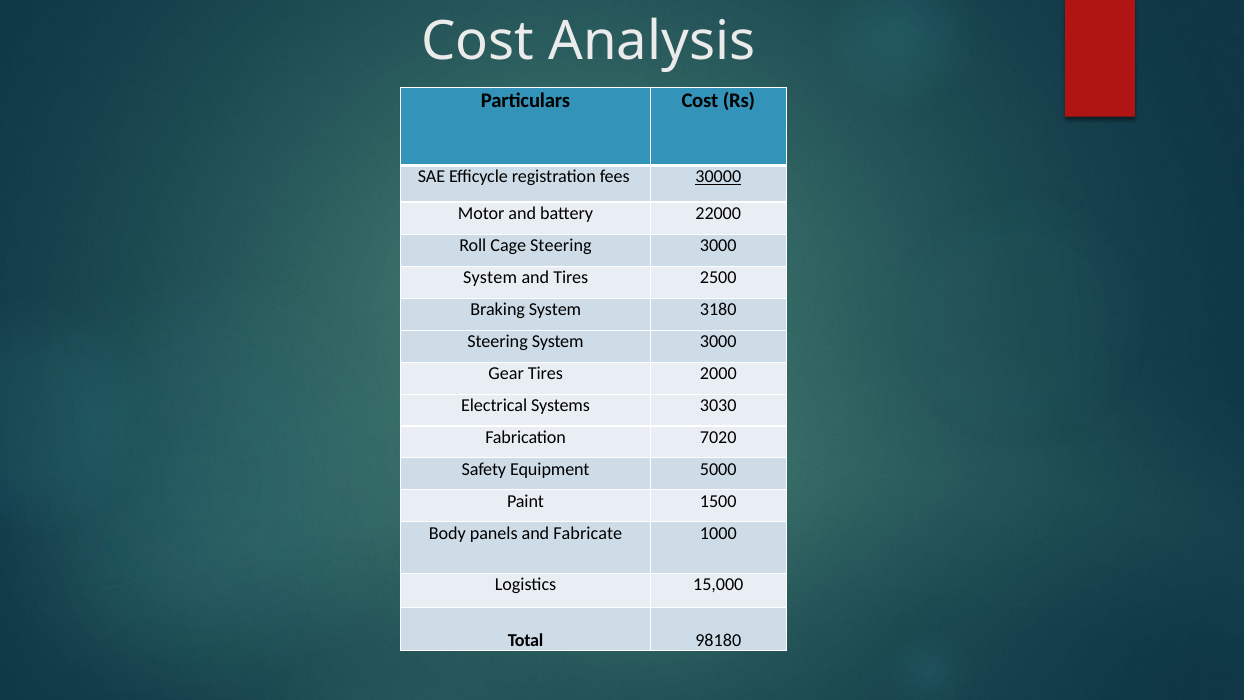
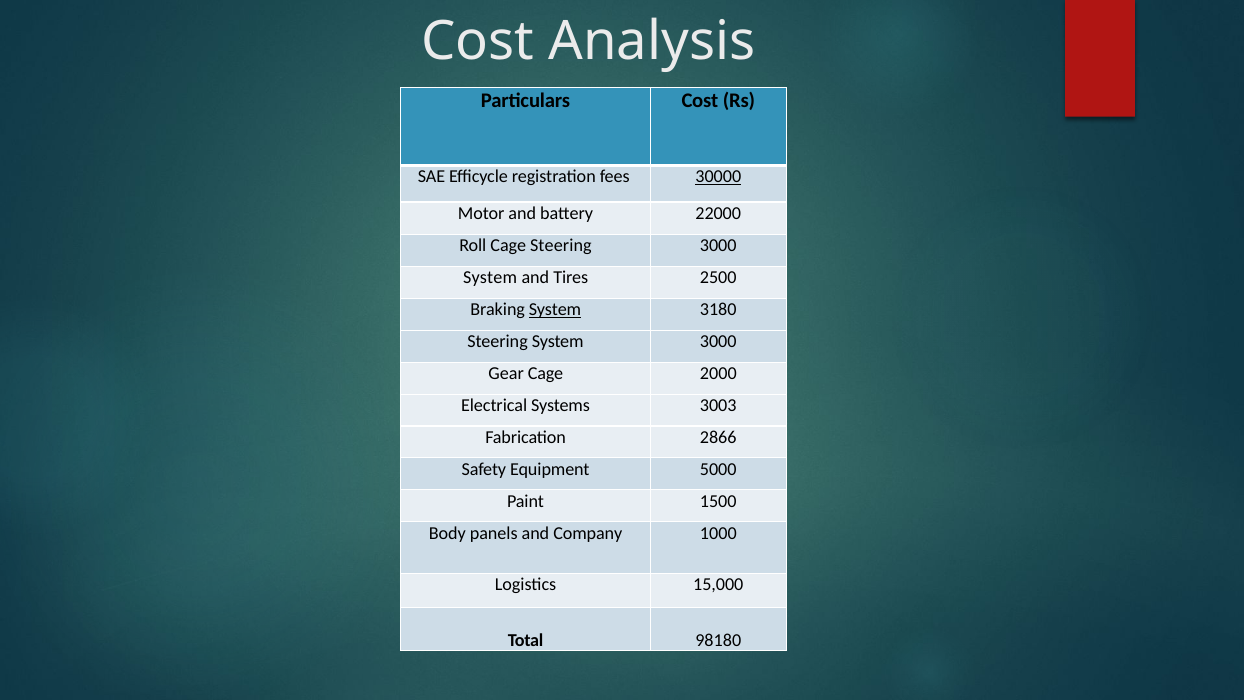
System at (555, 309) underline: none -> present
Gear Tires: Tires -> Cage
3030: 3030 -> 3003
7020: 7020 -> 2866
Fabricate: Fabricate -> Company
